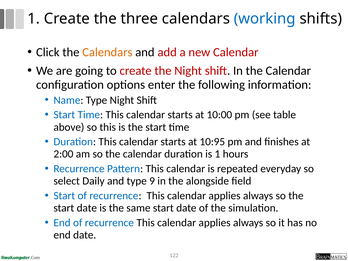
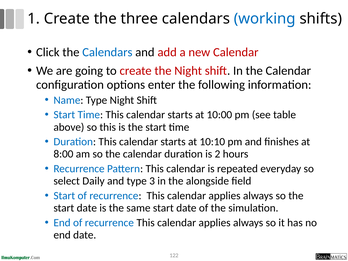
Calendars at (107, 52) colour: orange -> blue
10:95: 10:95 -> 10:10
2:00: 2:00 -> 8:00
is 1: 1 -> 2
9: 9 -> 3
